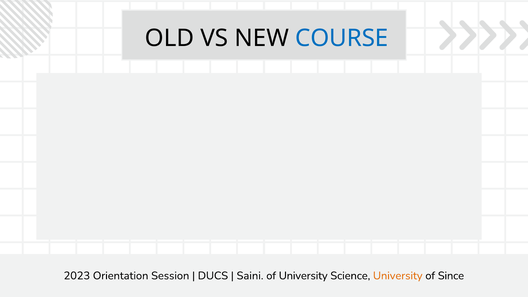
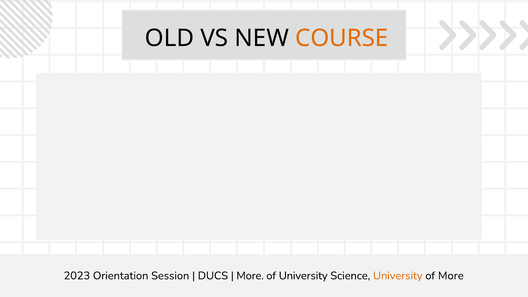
COURSE colour: blue -> orange
Saini at (250, 276): Saini -> More
of Since: Since -> More
